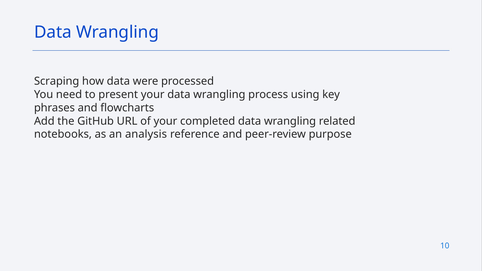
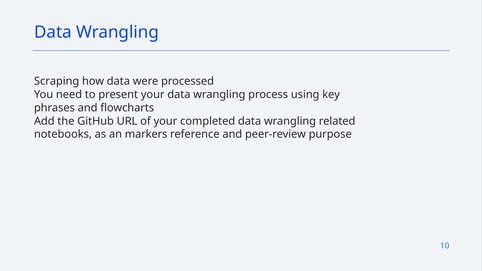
analysis: analysis -> markers
